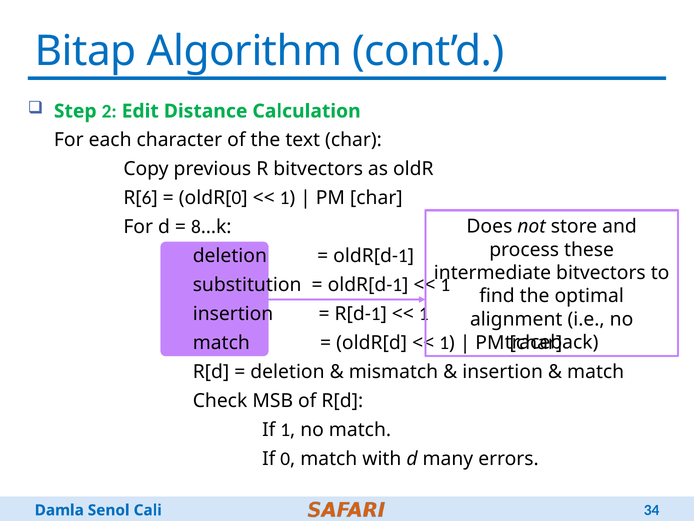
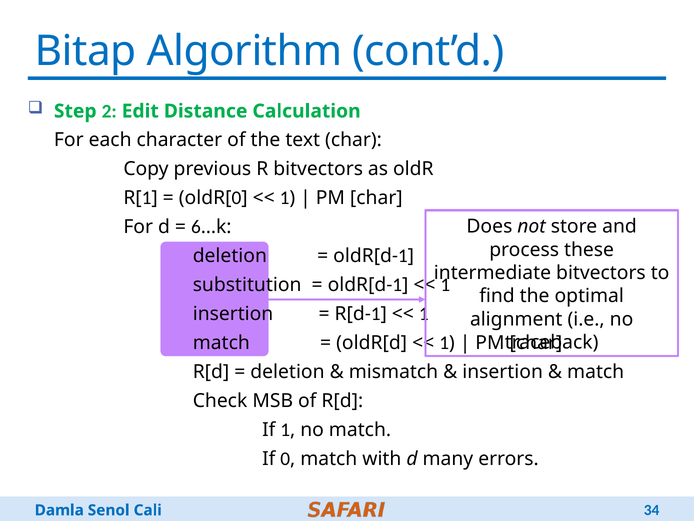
6 at (147, 198): 6 -> 1
8: 8 -> 6
